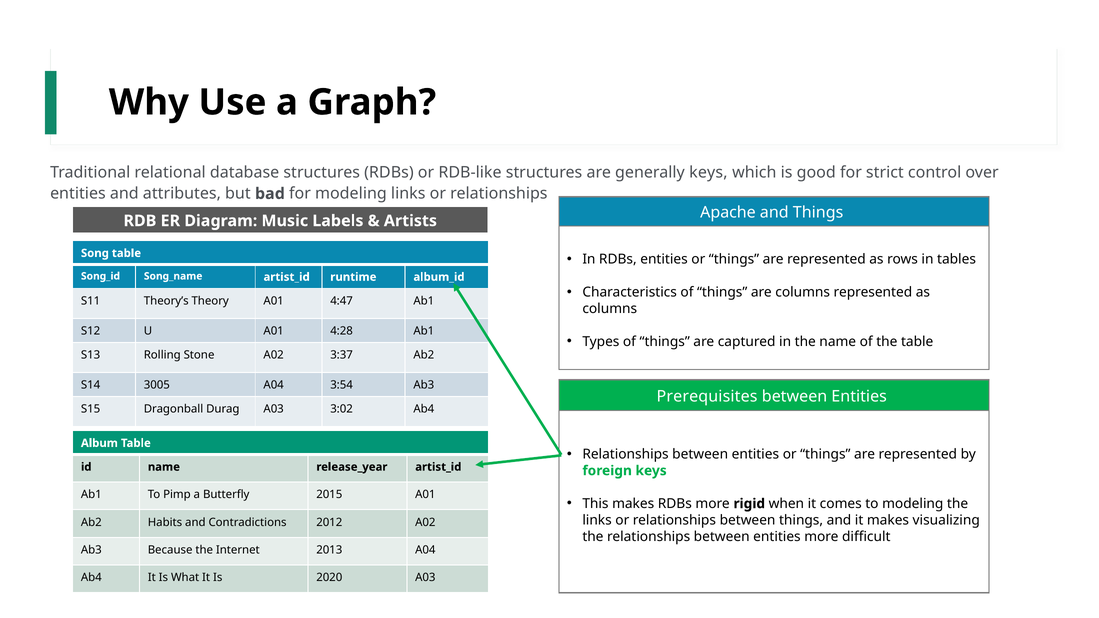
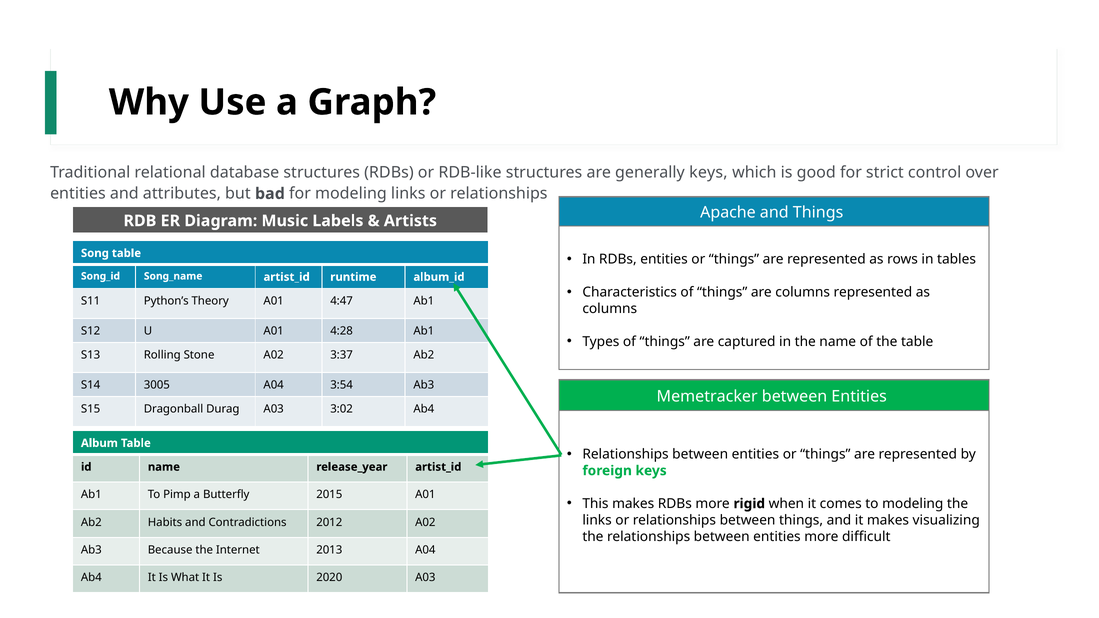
Theory’s: Theory’s -> Python’s
Prerequisites: Prerequisites -> Memetracker
